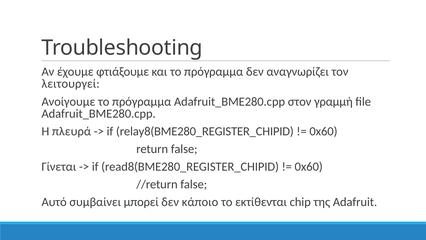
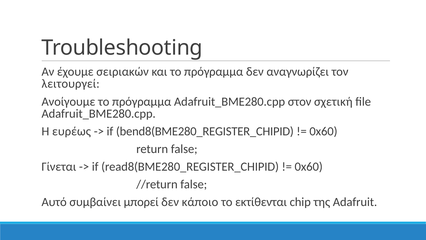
φτιάξουμε: φτιάξουμε -> σειριακών
γραμμή: γραμμή -> σχετική
πλευρά: πλευρά -> ευρέως
relay8(BME280_REGISTER_CHIPID: relay8(BME280_REGISTER_CHIPID -> bend8(BME280_REGISTER_CHIPID
